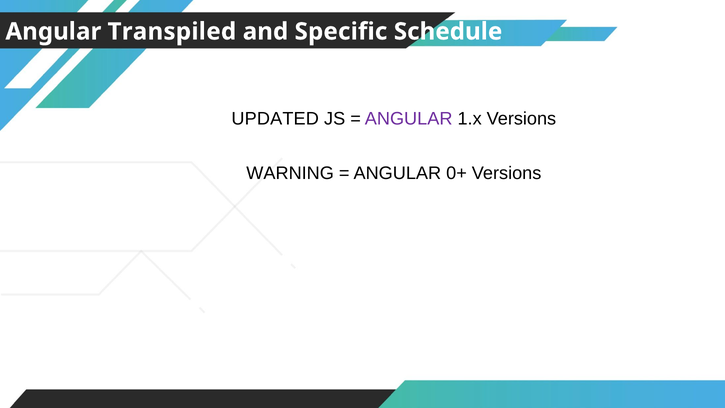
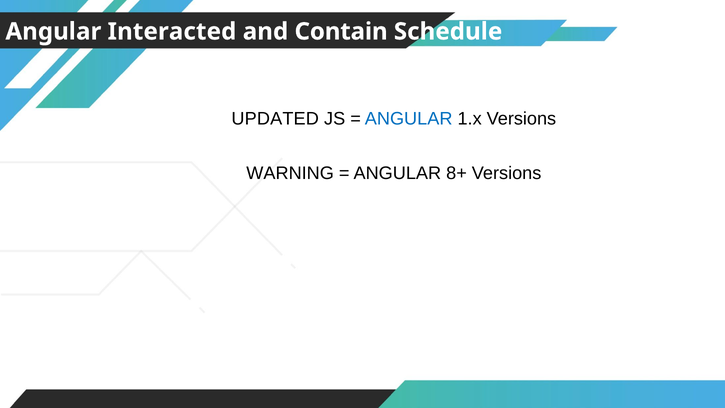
Transpiled: Transpiled -> Interacted
Specific: Specific -> Contain
ANGULAR at (409, 119) colour: purple -> blue
0+: 0+ -> 8+
